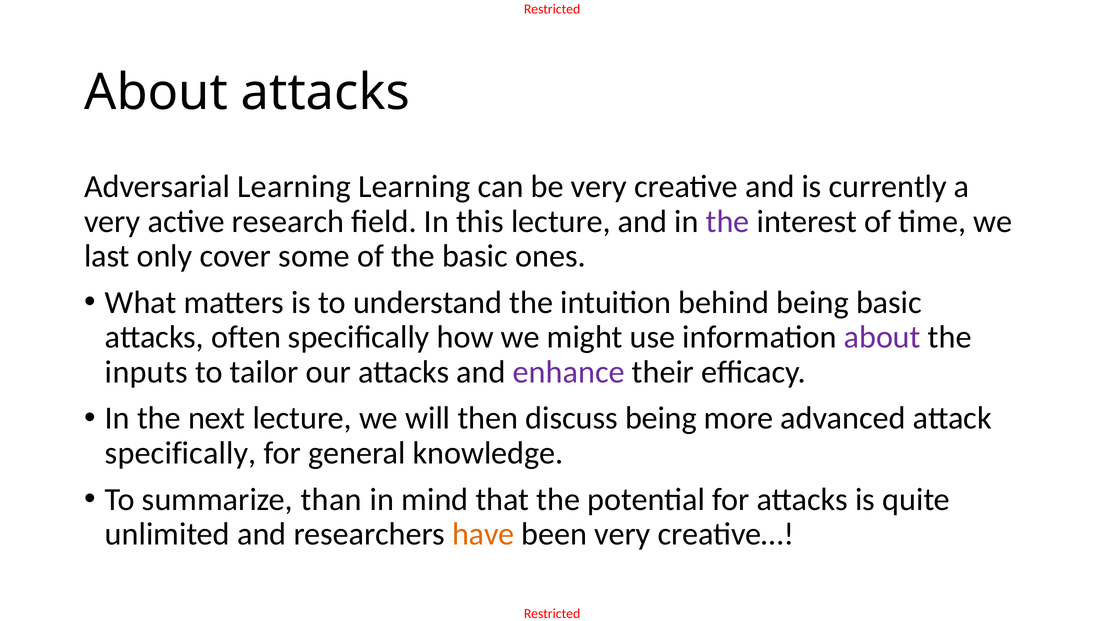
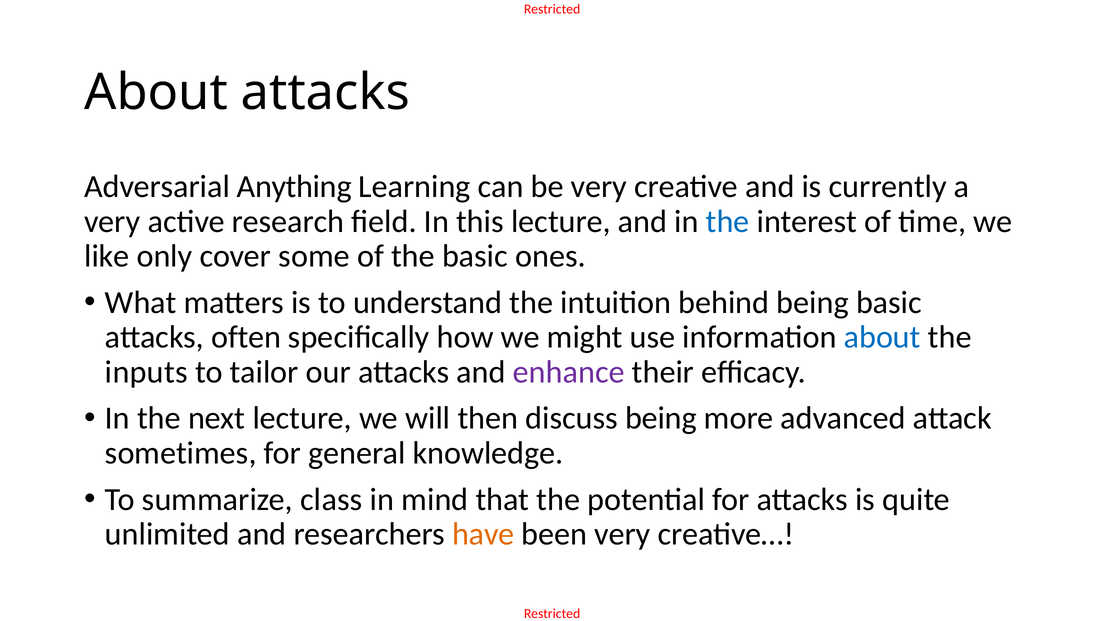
Adversarial Learning: Learning -> Anything
the at (728, 222) colour: purple -> blue
last: last -> like
about at (882, 338) colour: purple -> blue
specifically at (181, 454): specifically -> sometimes
than: than -> class
